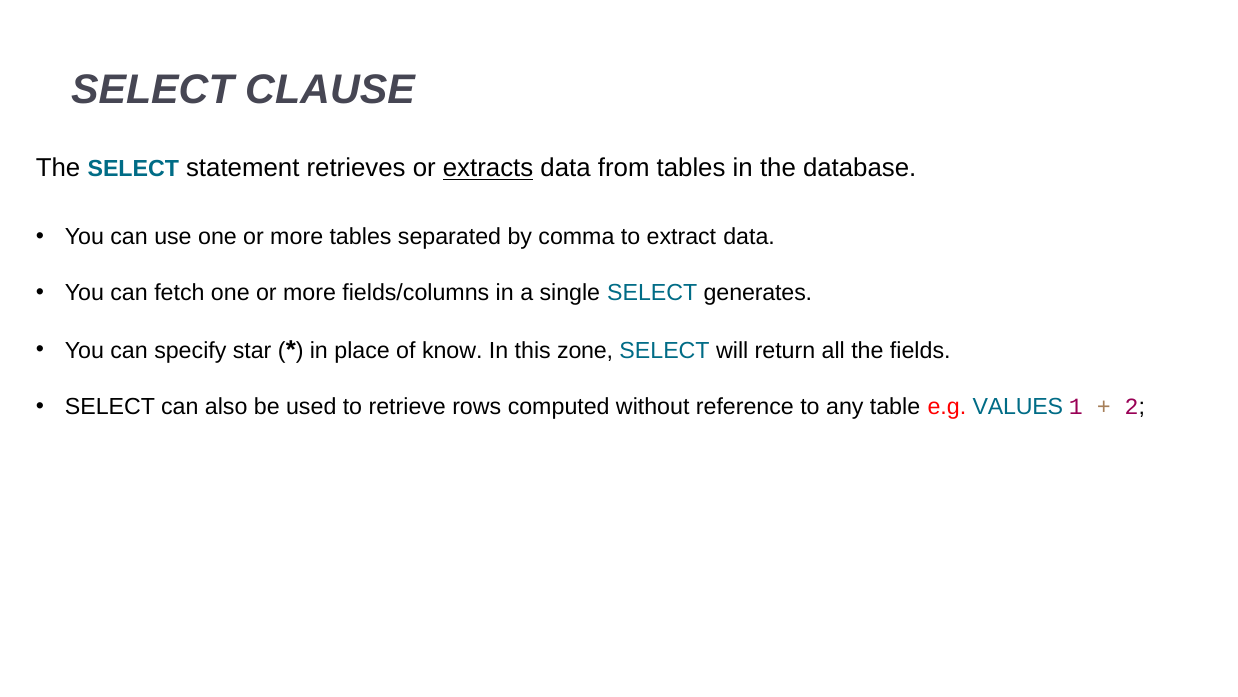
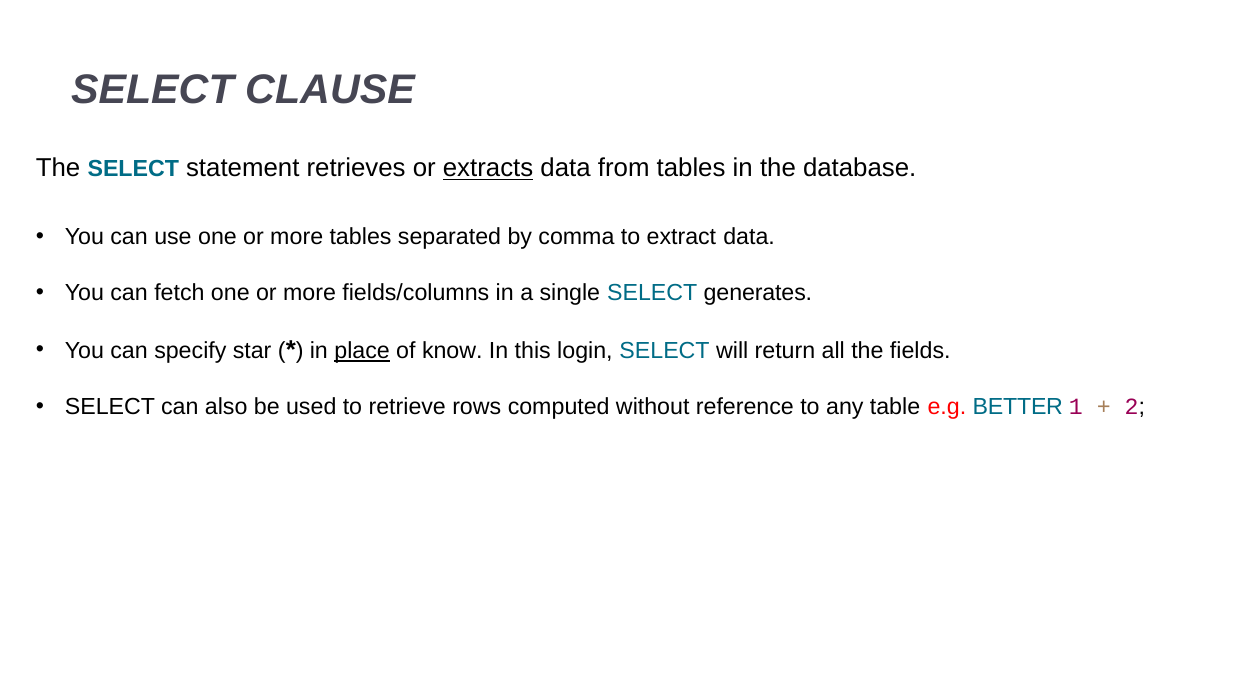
place underline: none -> present
zone: zone -> login
VALUES: VALUES -> BETTER
